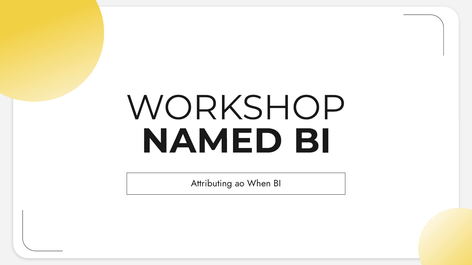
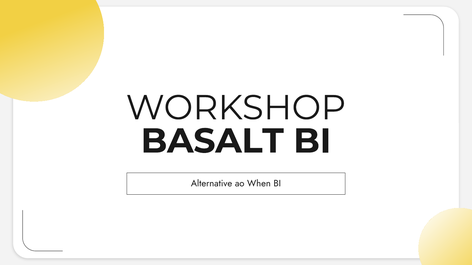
NAMED: NAMED -> BASALT
Attributing: Attributing -> Alternative
